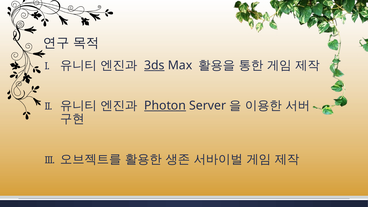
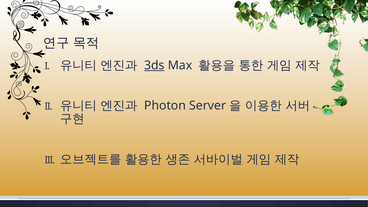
Photon underline: present -> none
